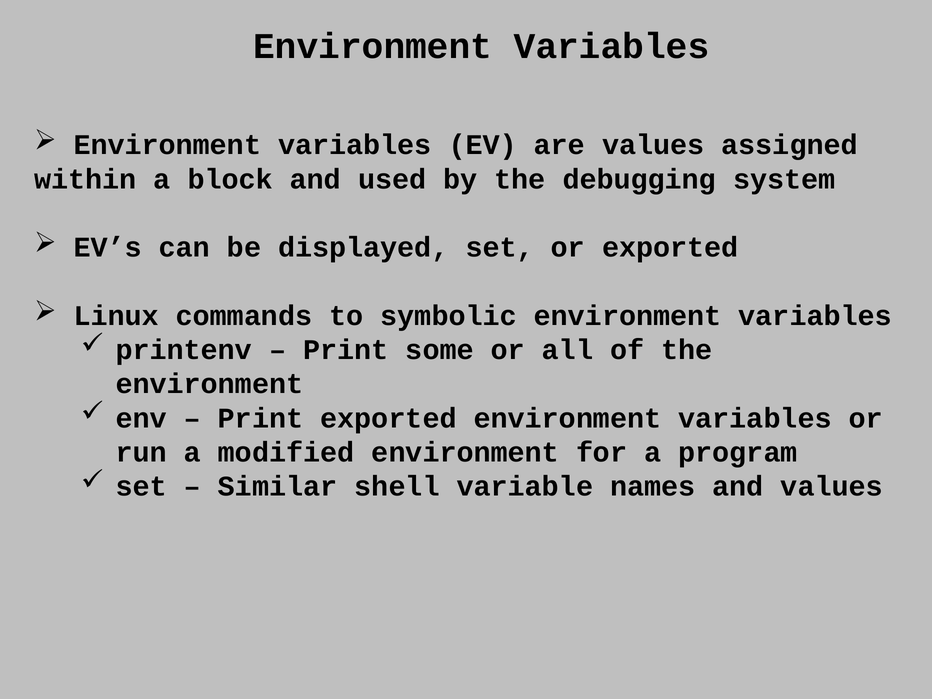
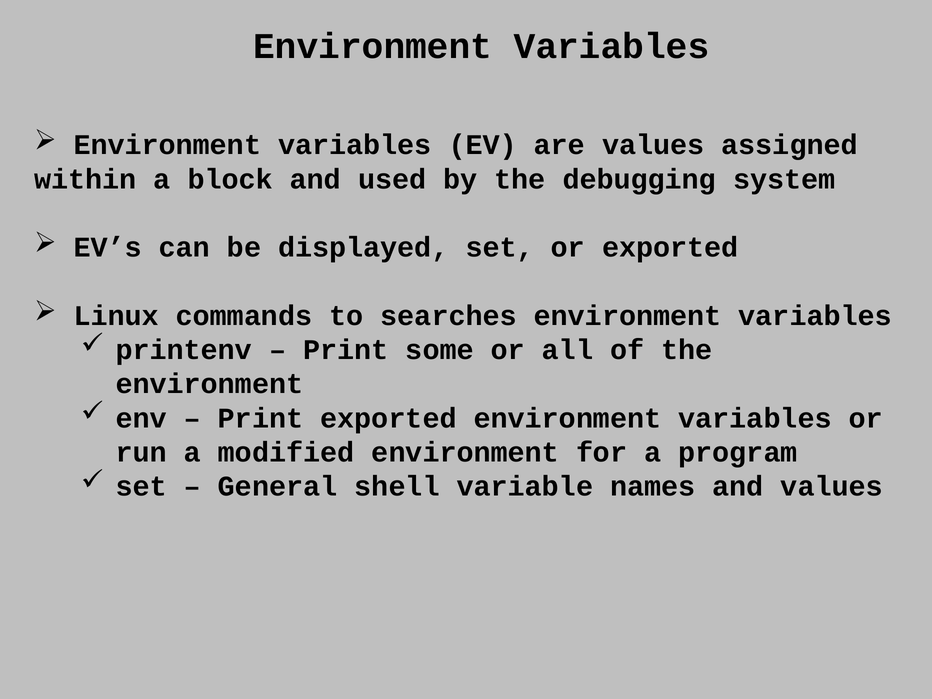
symbolic: symbolic -> searches
Similar: Similar -> General
